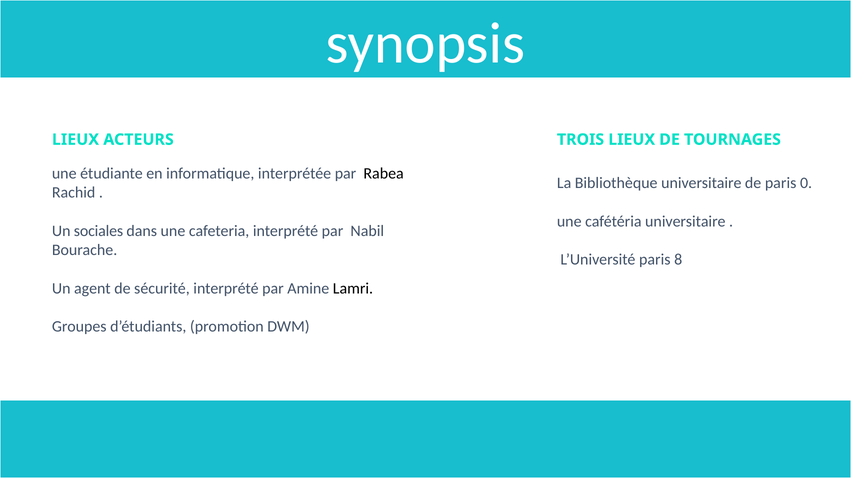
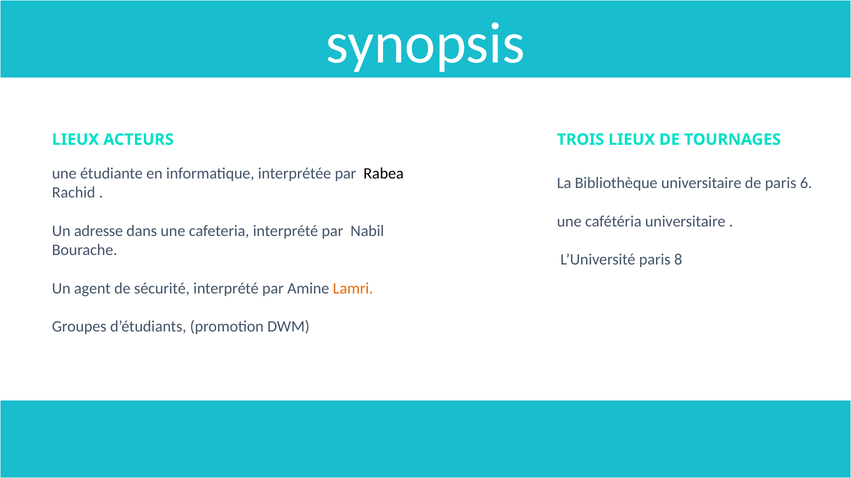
0: 0 -> 6
sociales: sociales -> adresse
Lamri colour: black -> orange
